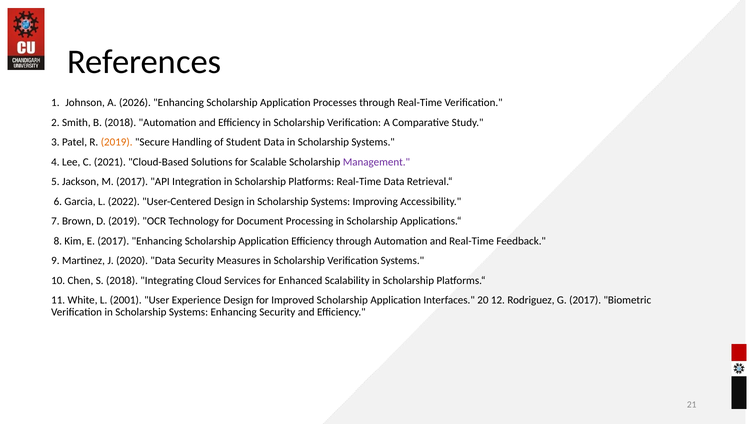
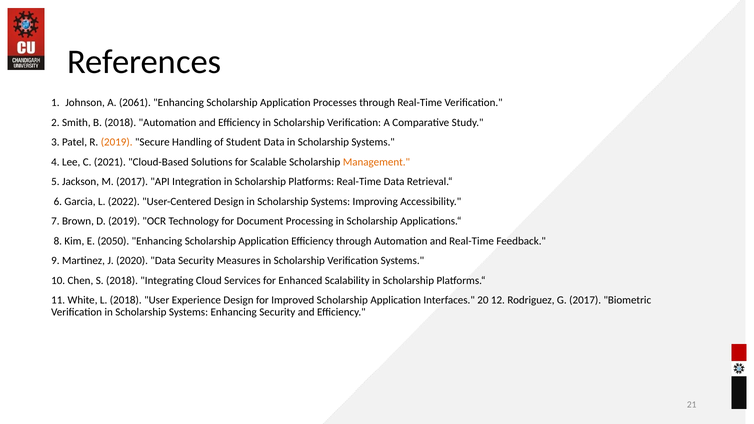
2026: 2026 -> 2061
Management colour: purple -> orange
E 2017: 2017 -> 2050
L 2001: 2001 -> 2018
